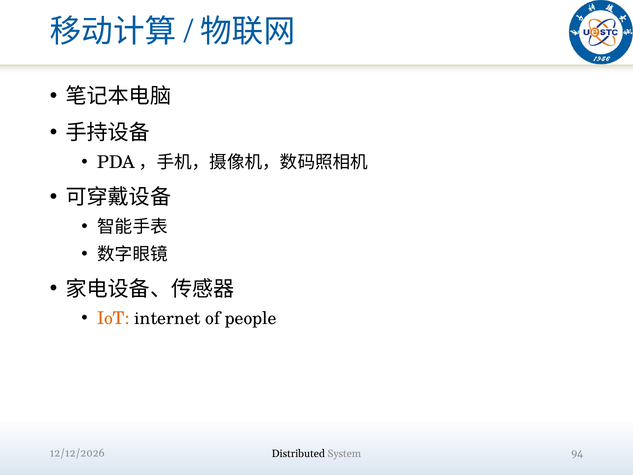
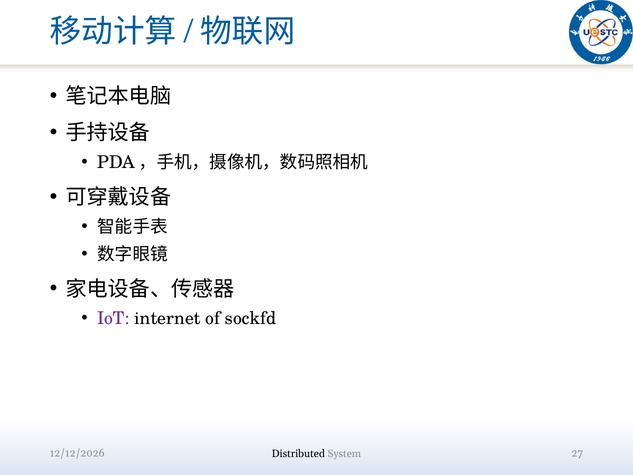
IoT colour: orange -> purple
people: people -> sockfd
94: 94 -> 27
